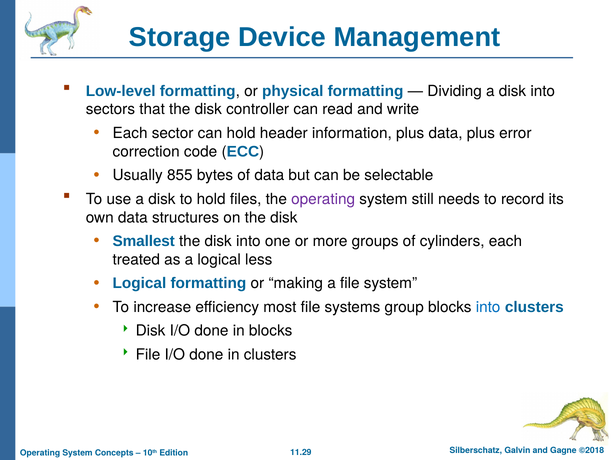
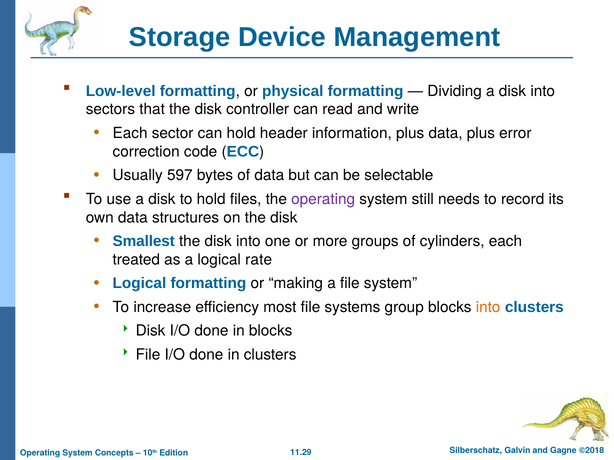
855: 855 -> 597
less: less -> rate
into at (488, 307) colour: blue -> orange
